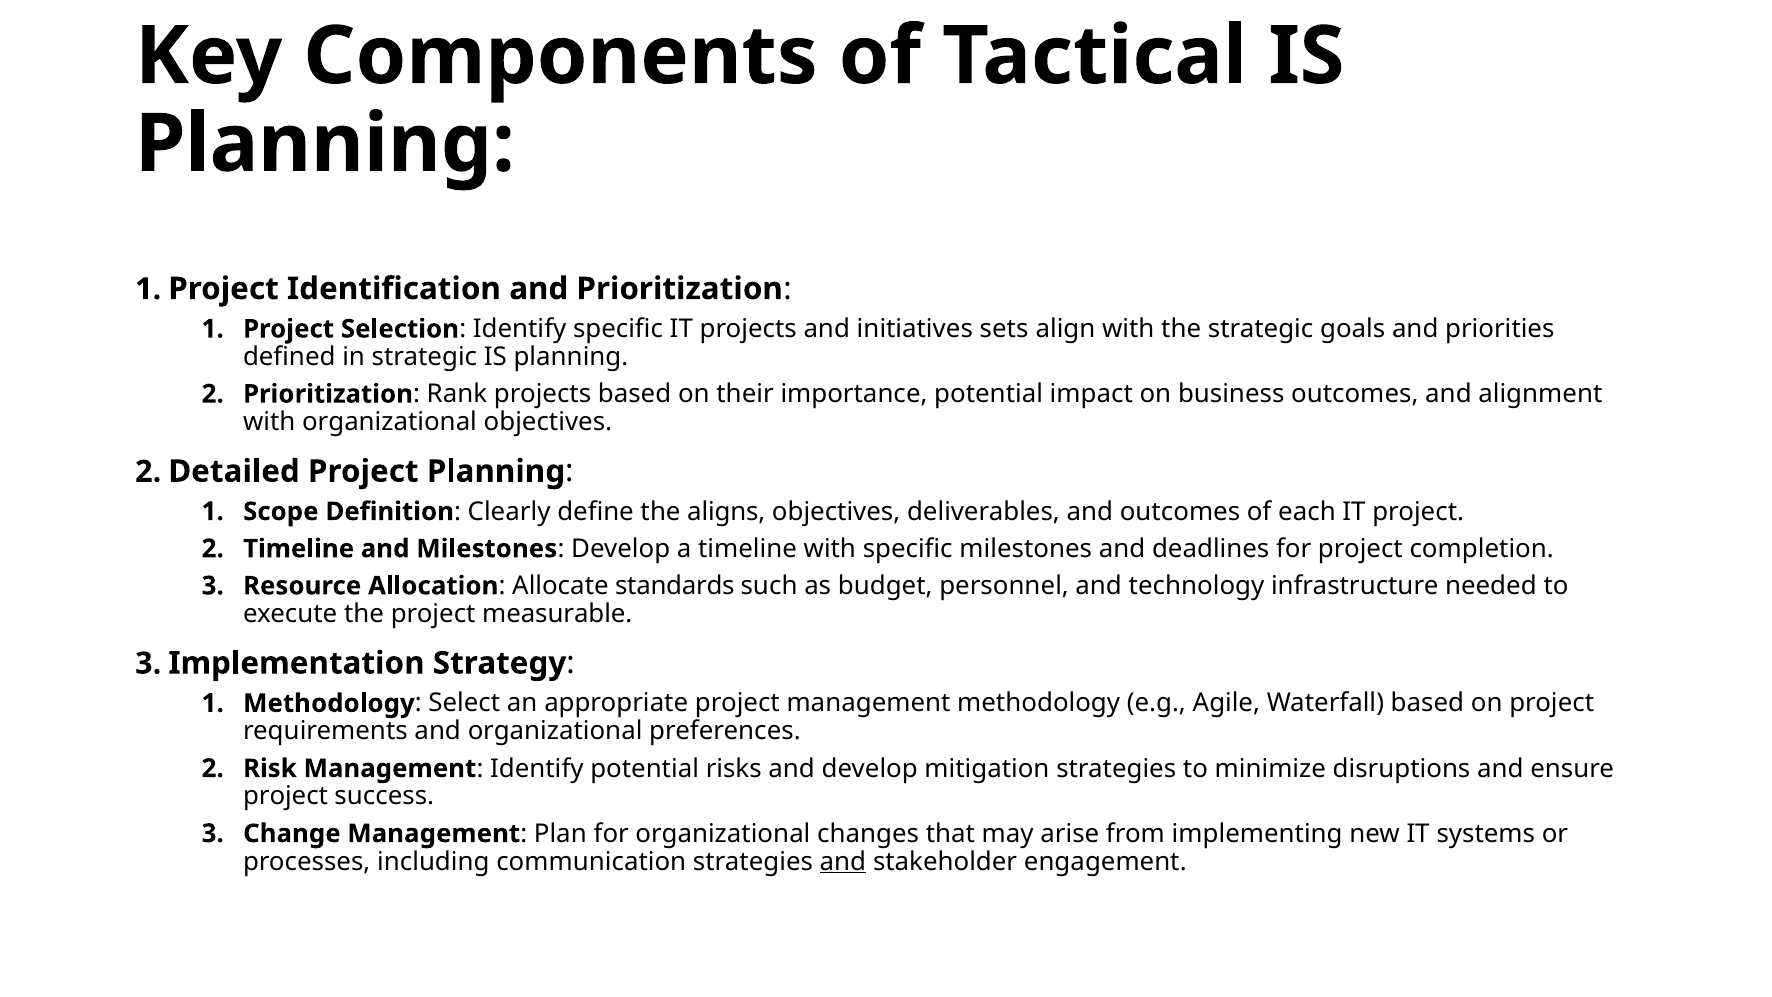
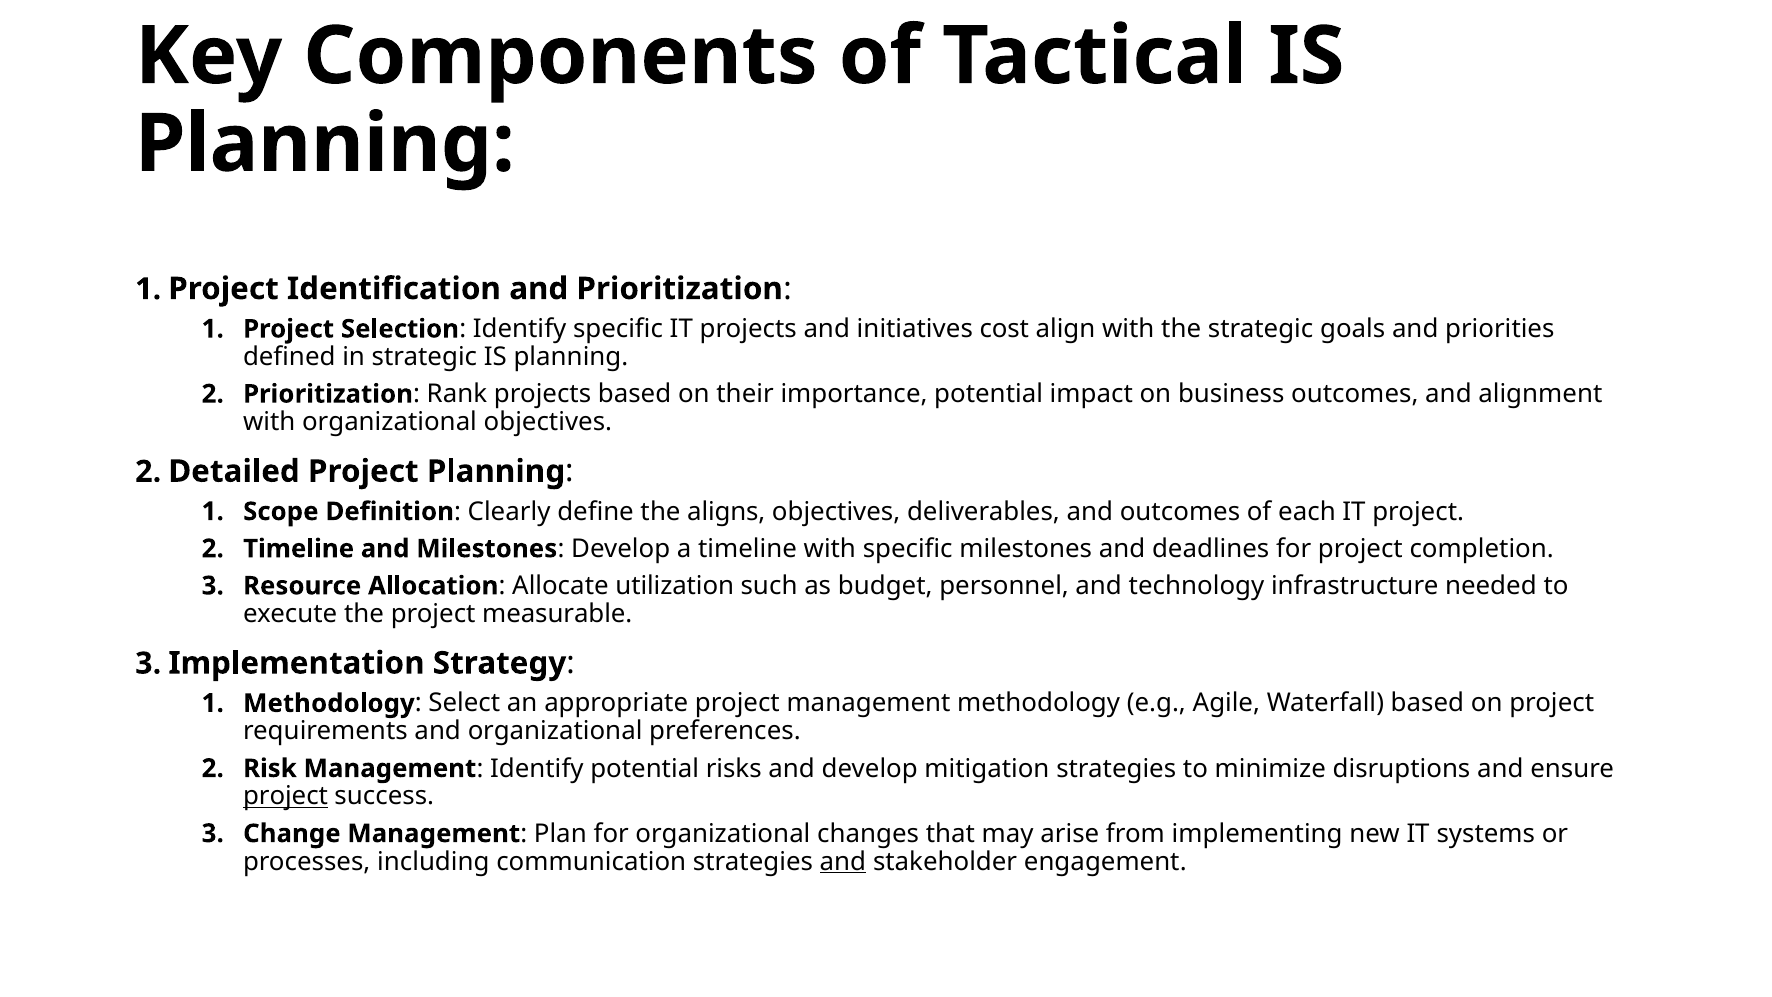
sets: sets -> cost
standards: standards -> utilization
project at (286, 796) underline: none -> present
